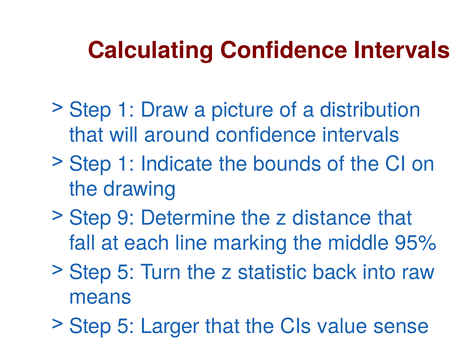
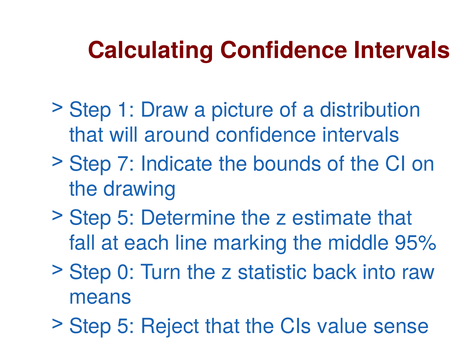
1 at (126, 164): 1 -> 7
9 at (126, 218): 9 -> 5
distance: distance -> estimate
5 at (126, 272): 5 -> 0
Larger: Larger -> Reject
